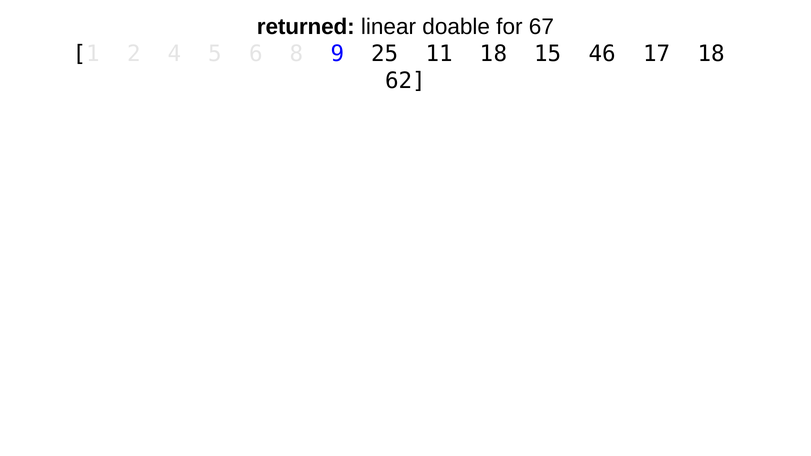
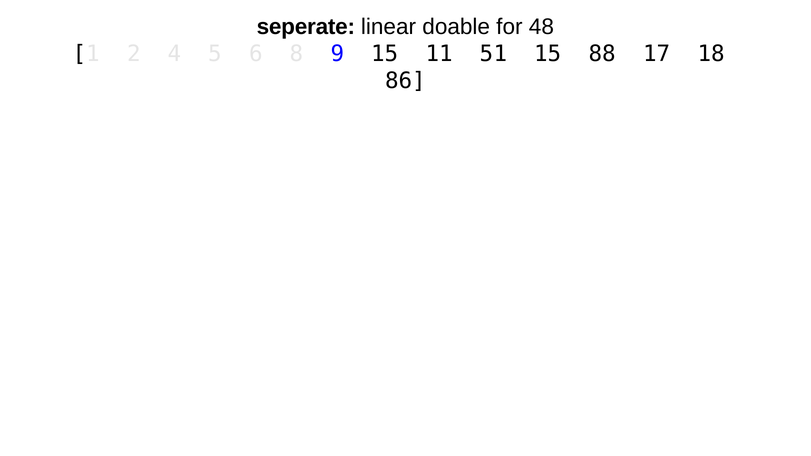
returned: returned -> seperate
67: 67 -> 48
9 25: 25 -> 15
11 18: 18 -> 51
46: 46 -> 88
62: 62 -> 86
